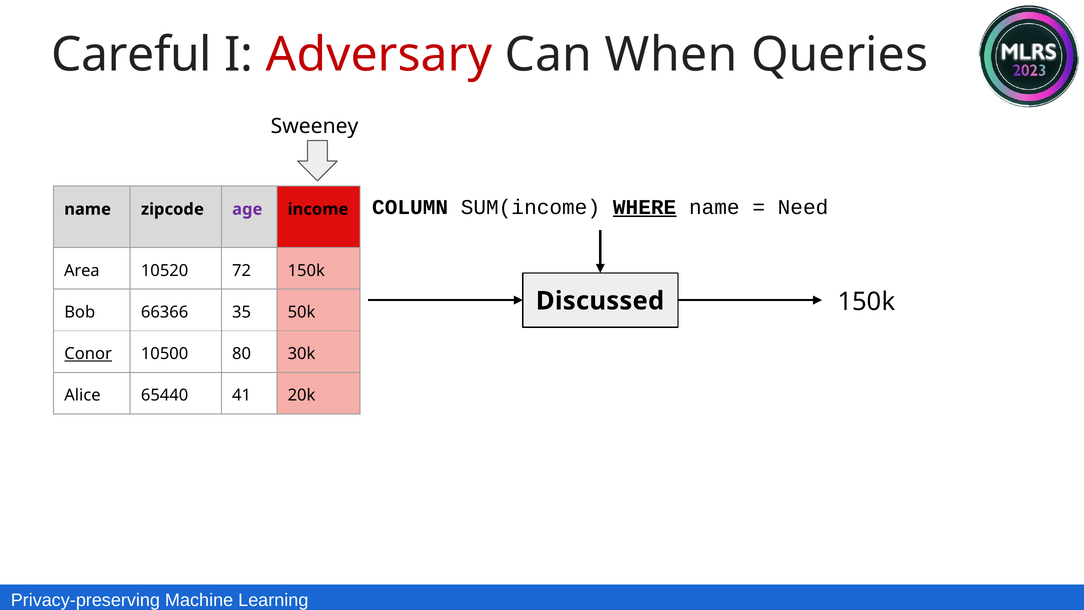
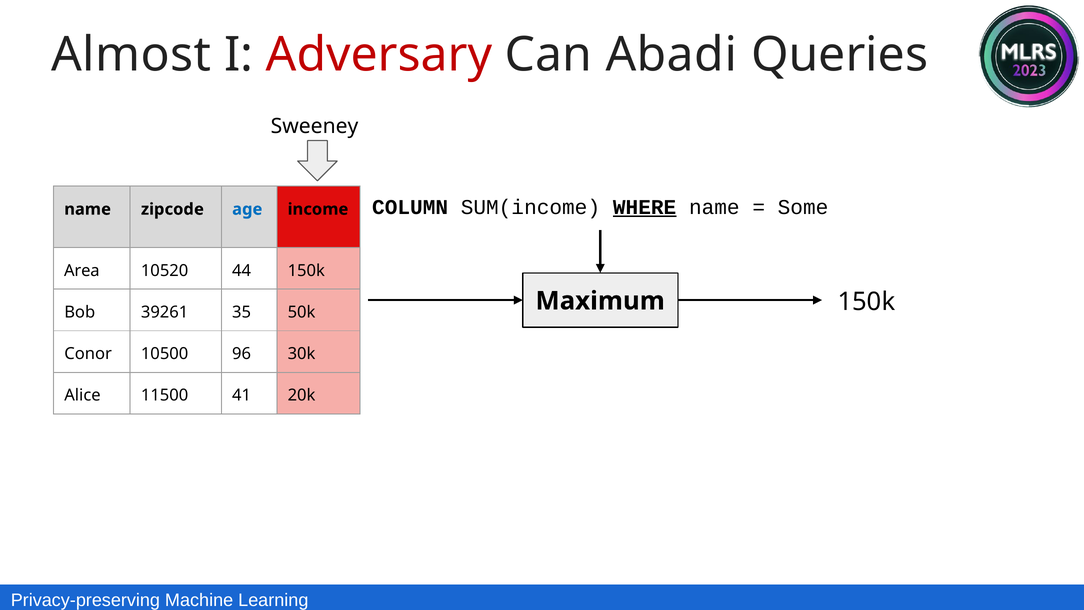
Careful: Careful -> Almost
When: When -> Abadi
Need: Need -> Some
age colour: purple -> blue
72: 72 -> 44
Discussed: Discussed -> Maximum
66366: 66366 -> 39261
Conor underline: present -> none
80: 80 -> 96
65440: 65440 -> 11500
